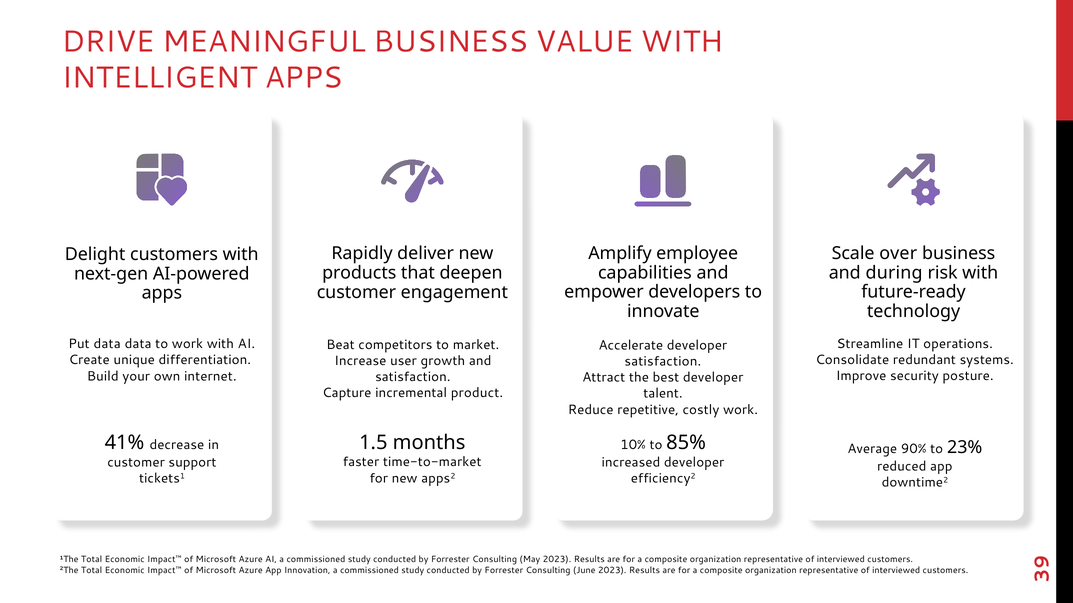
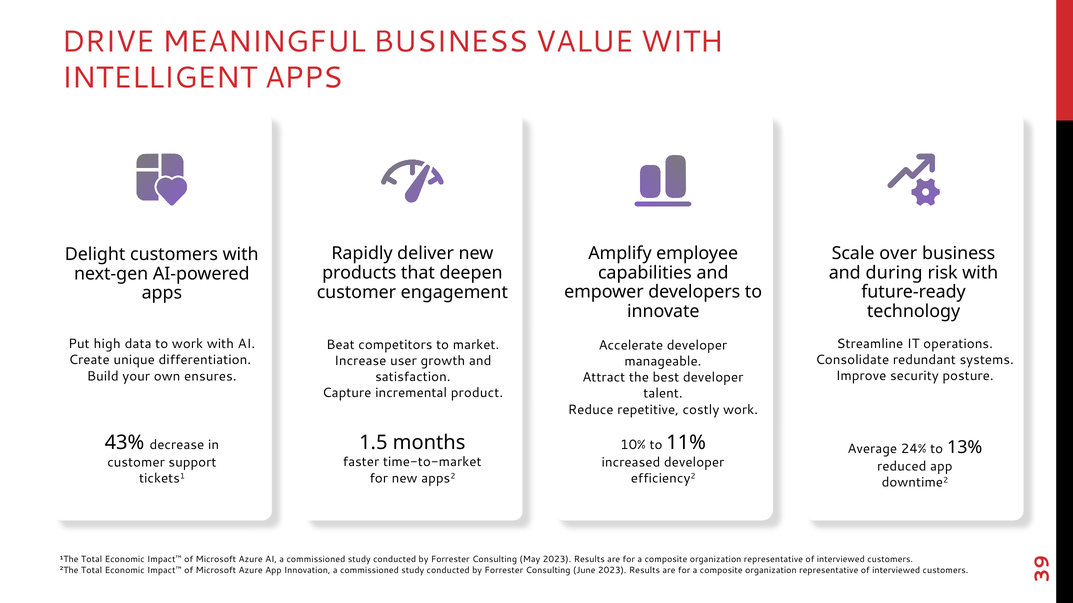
Put data: data -> high
satisfaction at (663, 362): satisfaction -> manageable
internet: internet -> ensures
41%: 41% -> 43%
85%: 85% -> 11%
90%: 90% -> 24%
23%: 23% -> 13%
